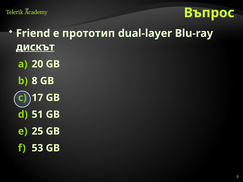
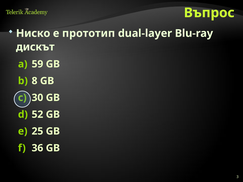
Friend: Friend -> Ниско
дискът underline: present -> none
20: 20 -> 59
17: 17 -> 30
51: 51 -> 52
53: 53 -> 36
